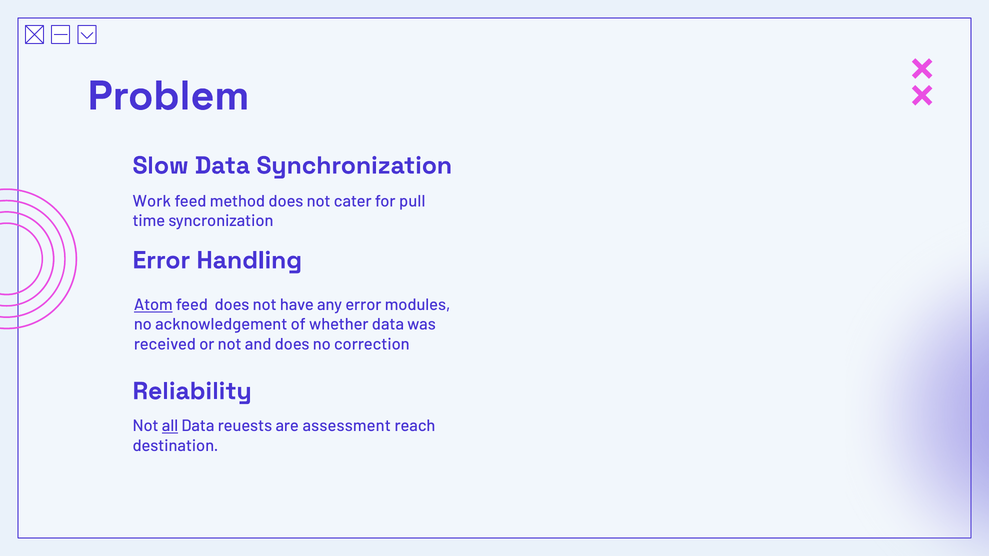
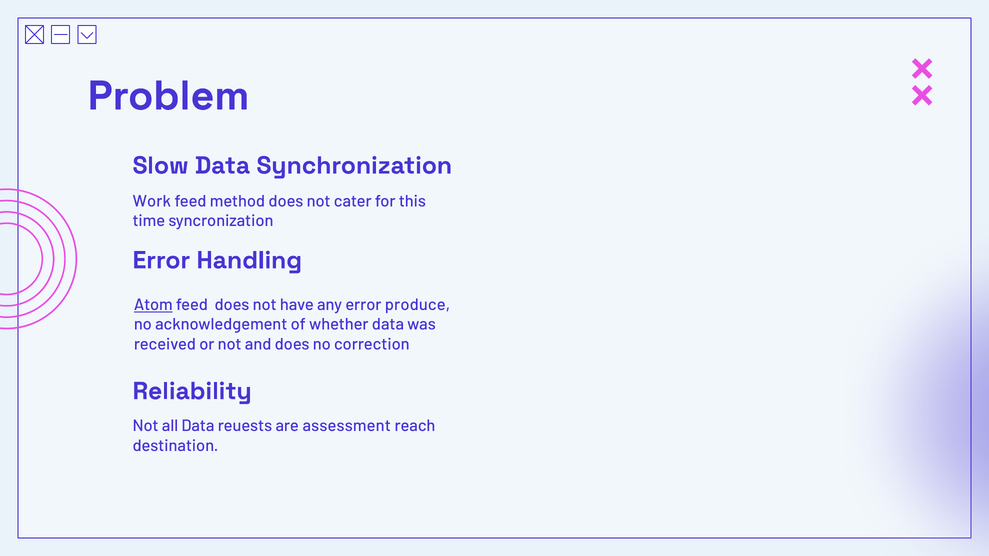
pull: pull -> this
modules: modules -> produce
all underline: present -> none
